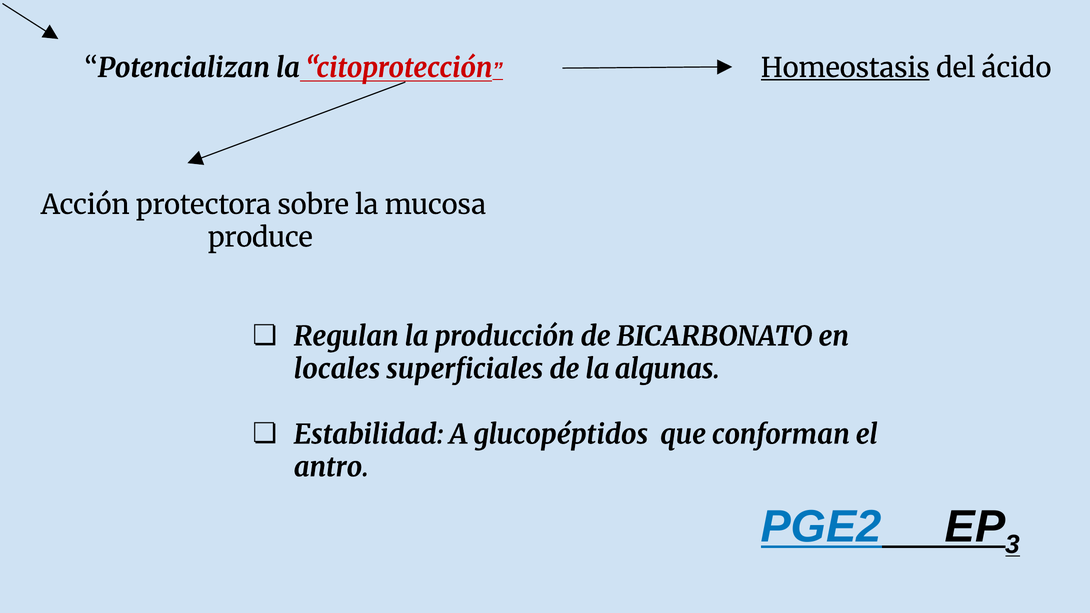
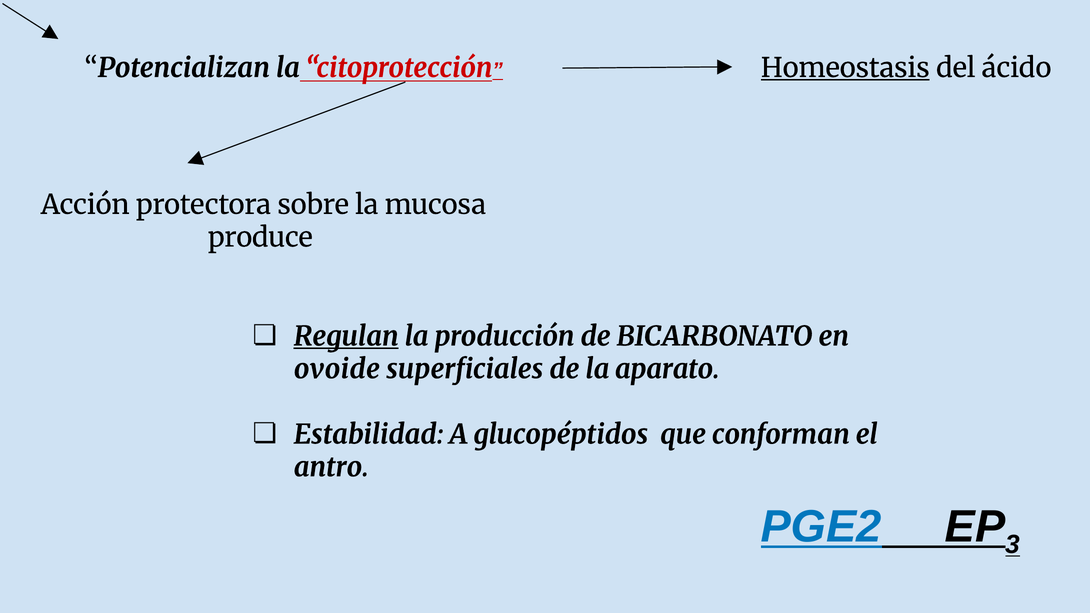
Regulan underline: none -> present
locales: locales -> ovoide
algunas: algunas -> aparato
